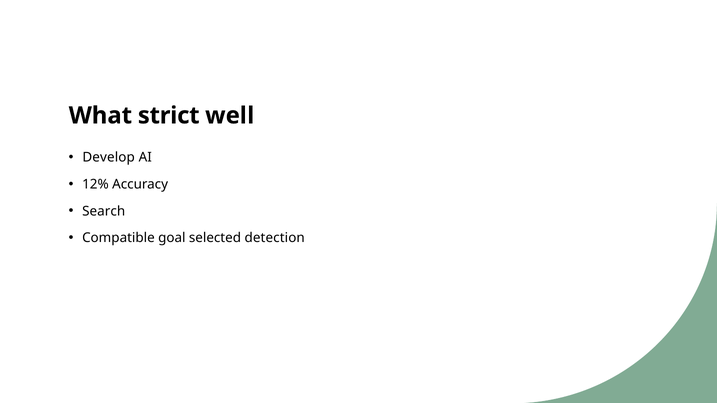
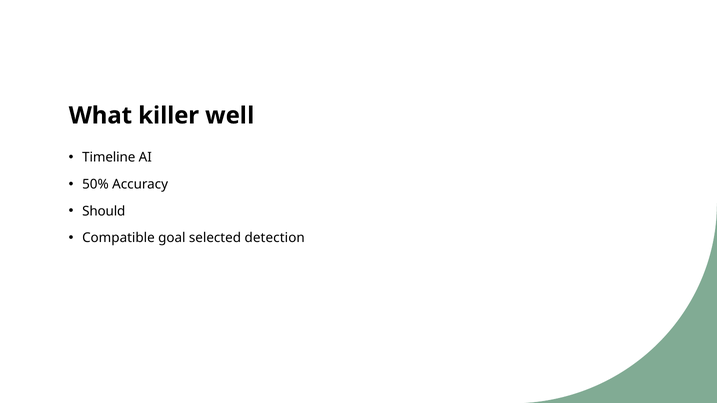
strict: strict -> killer
Develop: Develop -> Timeline
12%: 12% -> 50%
Search: Search -> Should
